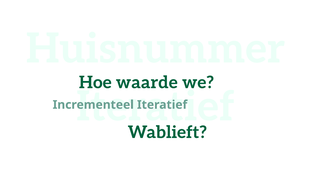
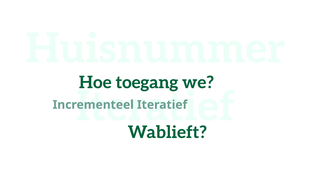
waarde: waarde -> toegang
